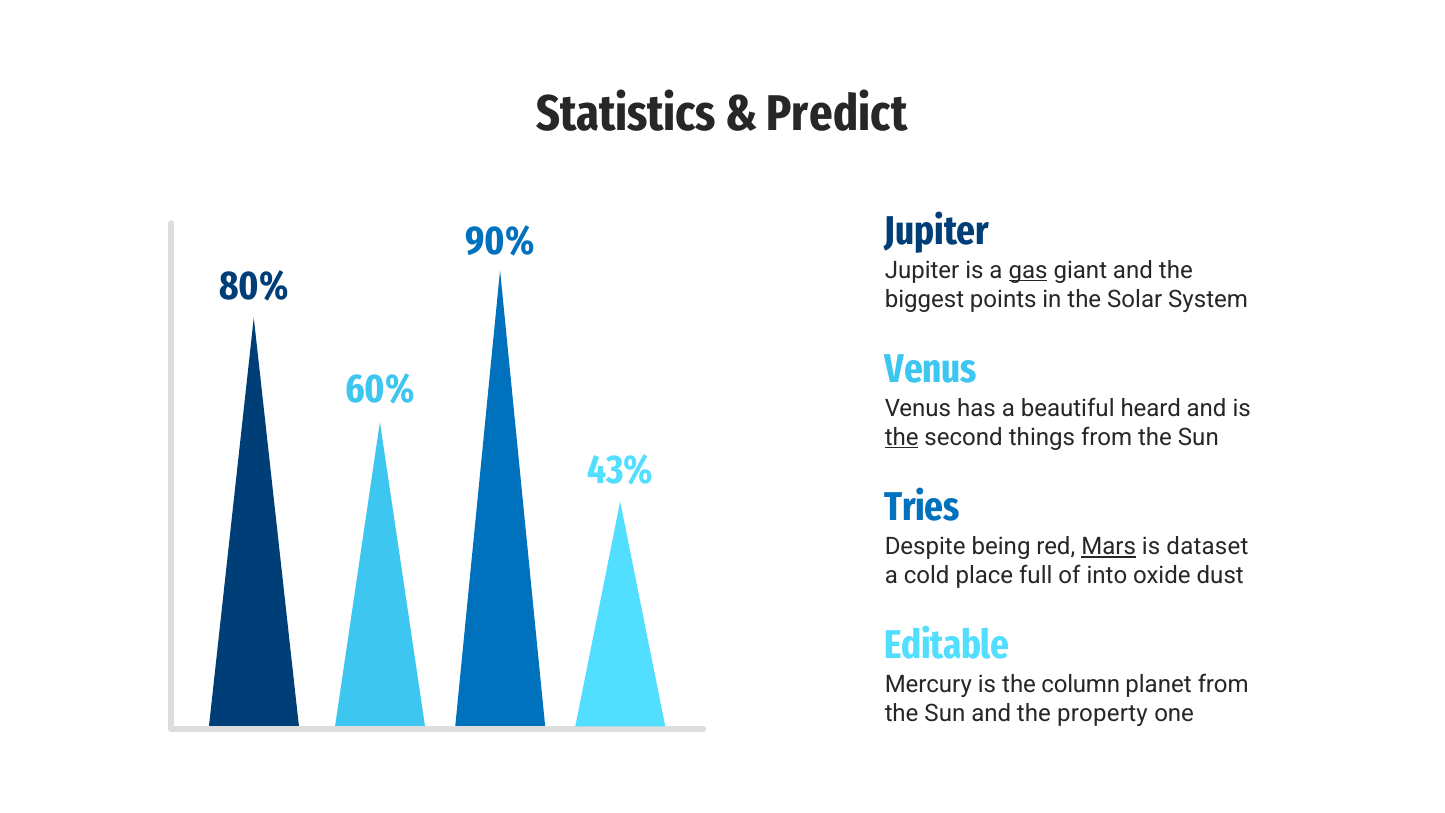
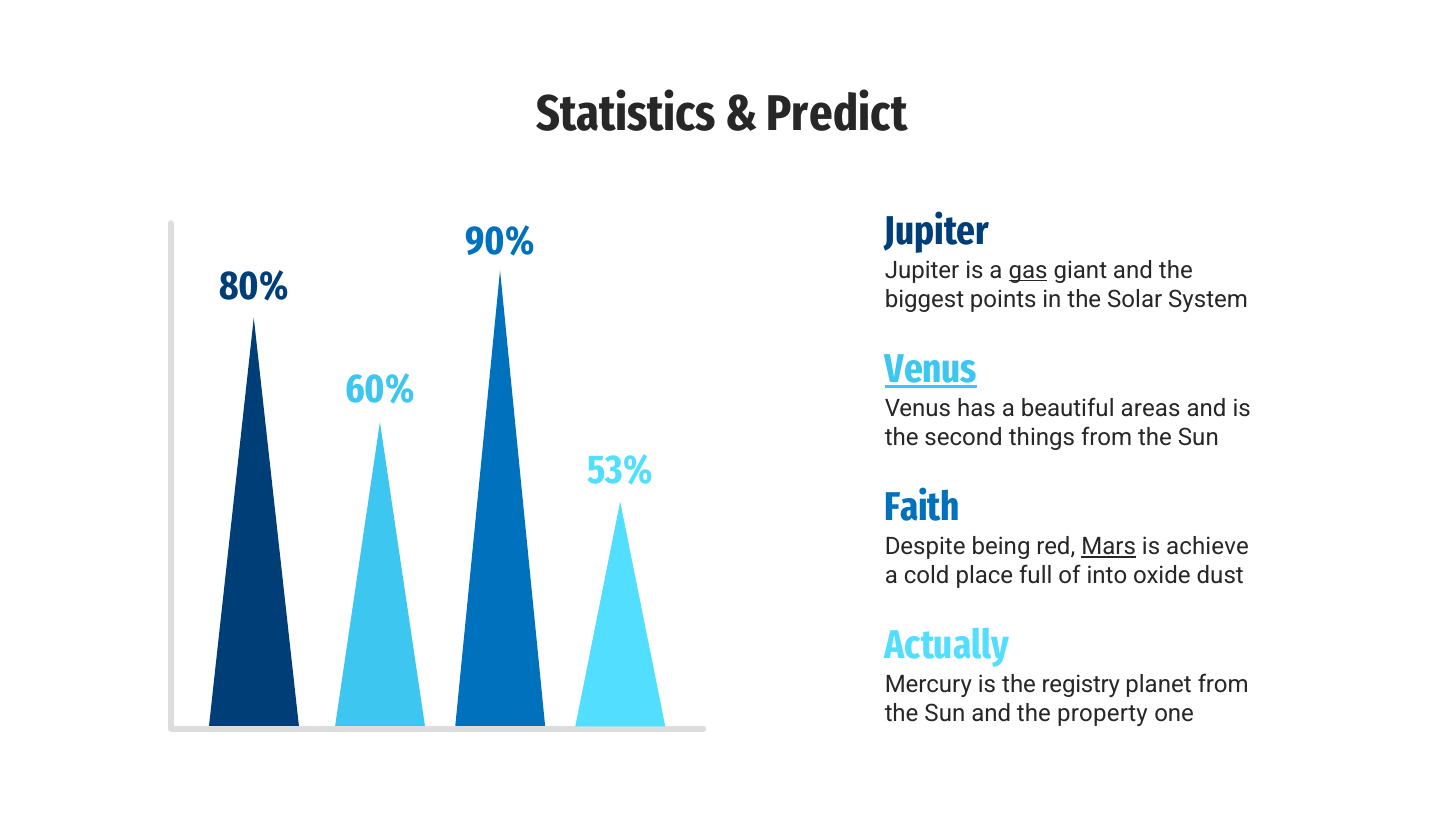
Venus at (931, 369) underline: none -> present
heard: heard -> areas
the at (902, 437) underline: present -> none
43%: 43% -> 53%
Tries: Tries -> Faith
dataset: dataset -> achieve
Editable: Editable -> Actually
column: column -> registry
